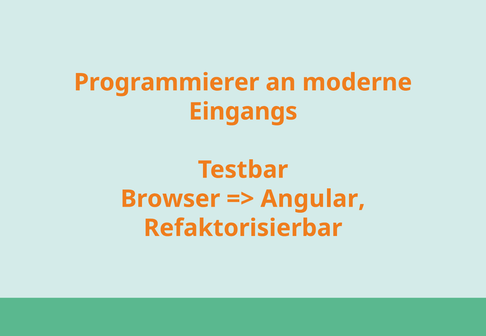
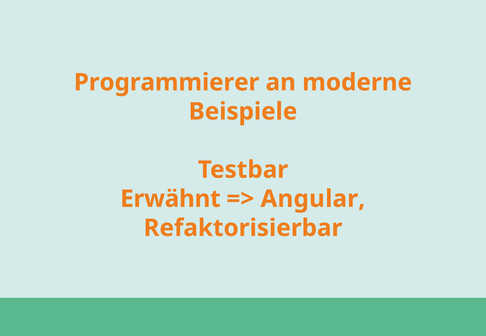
Eingangs: Eingangs -> Beispiele
Browser: Browser -> Erwähnt
